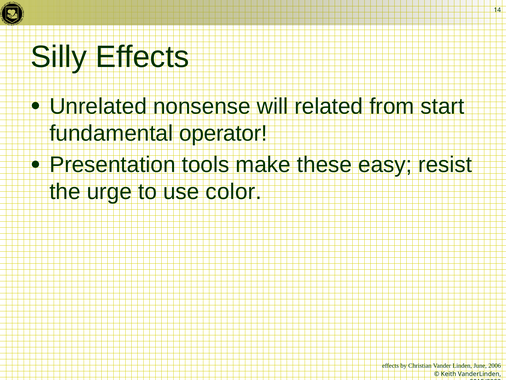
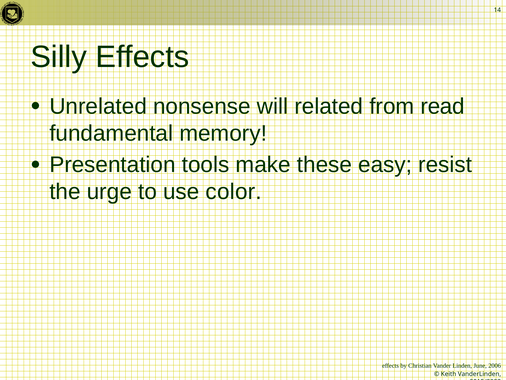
start: start -> read
operator: operator -> memory
